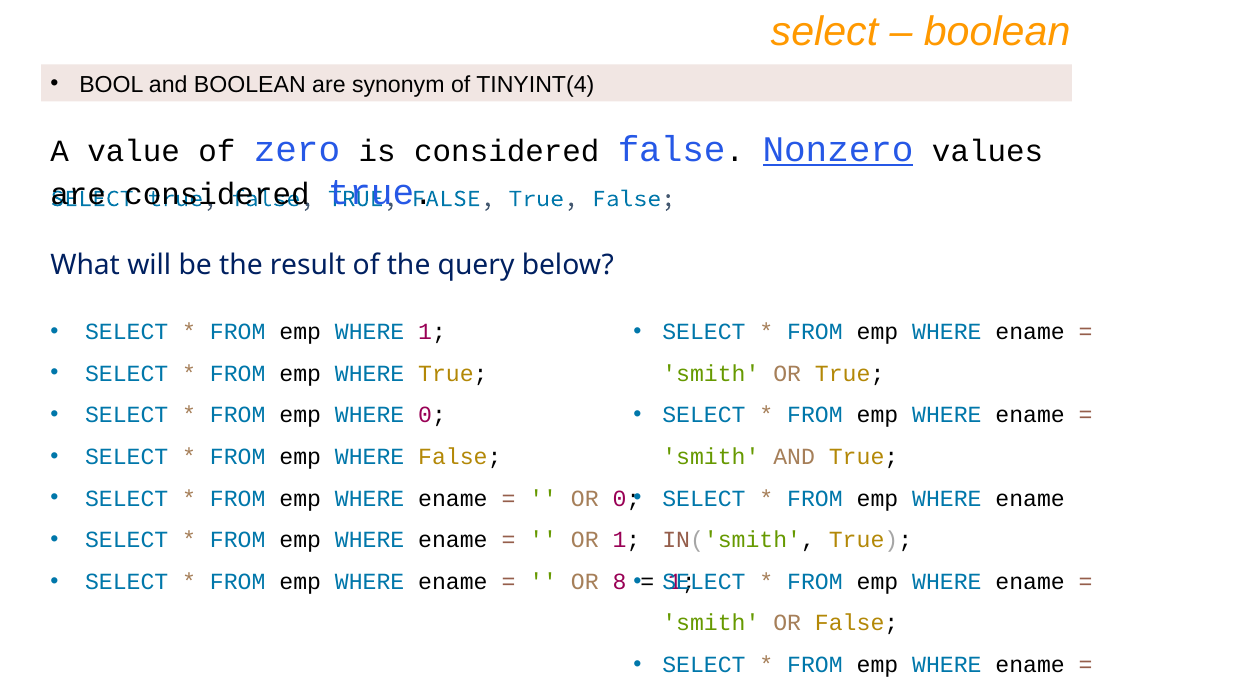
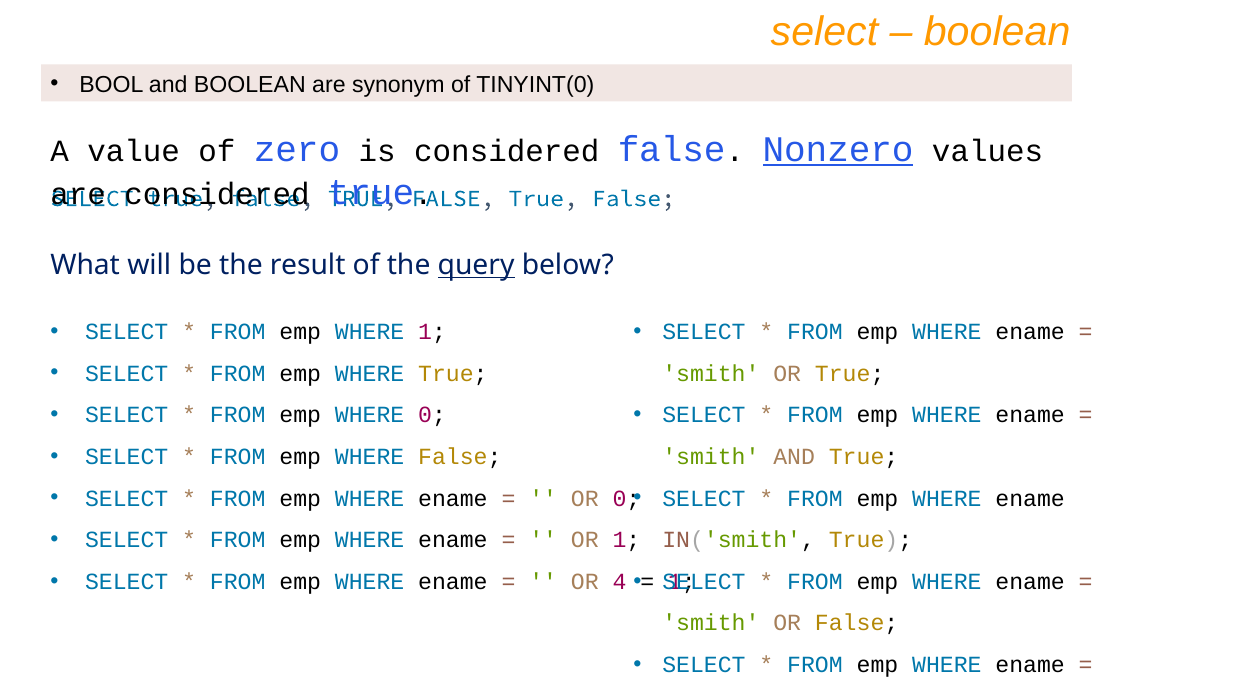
TINYINT(4: TINYINT(4 -> TINYINT(0
query underline: none -> present
8: 8 -> 4
